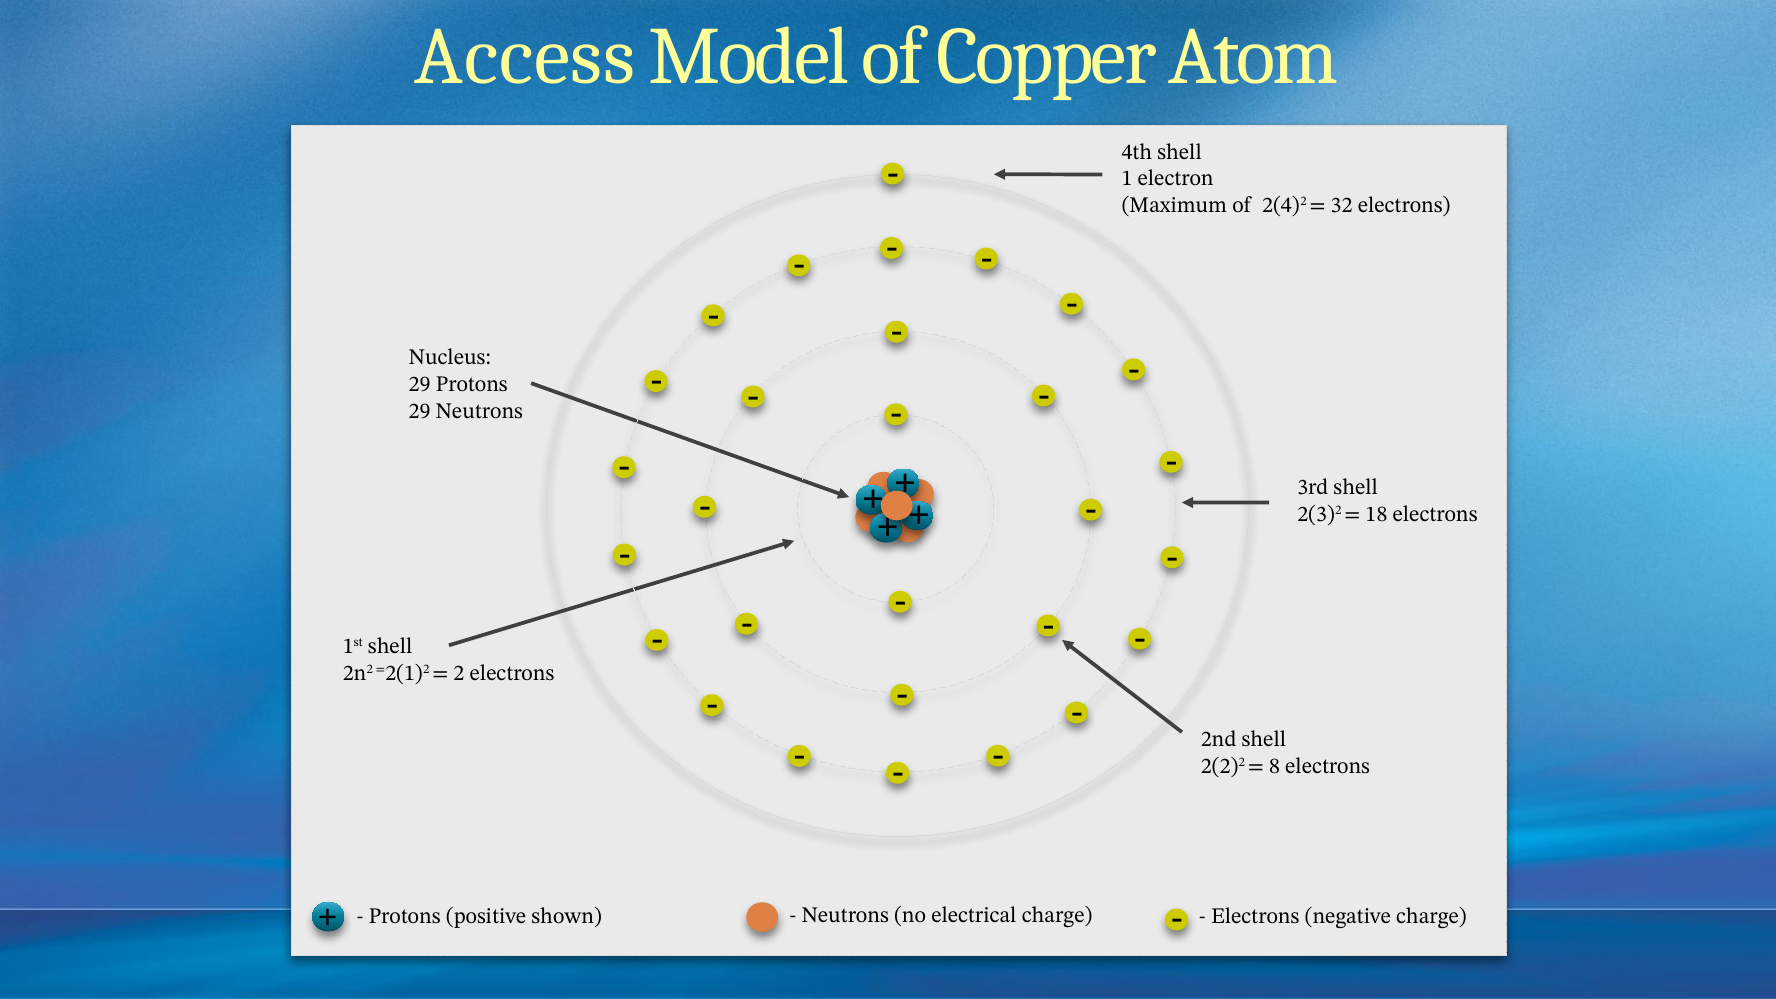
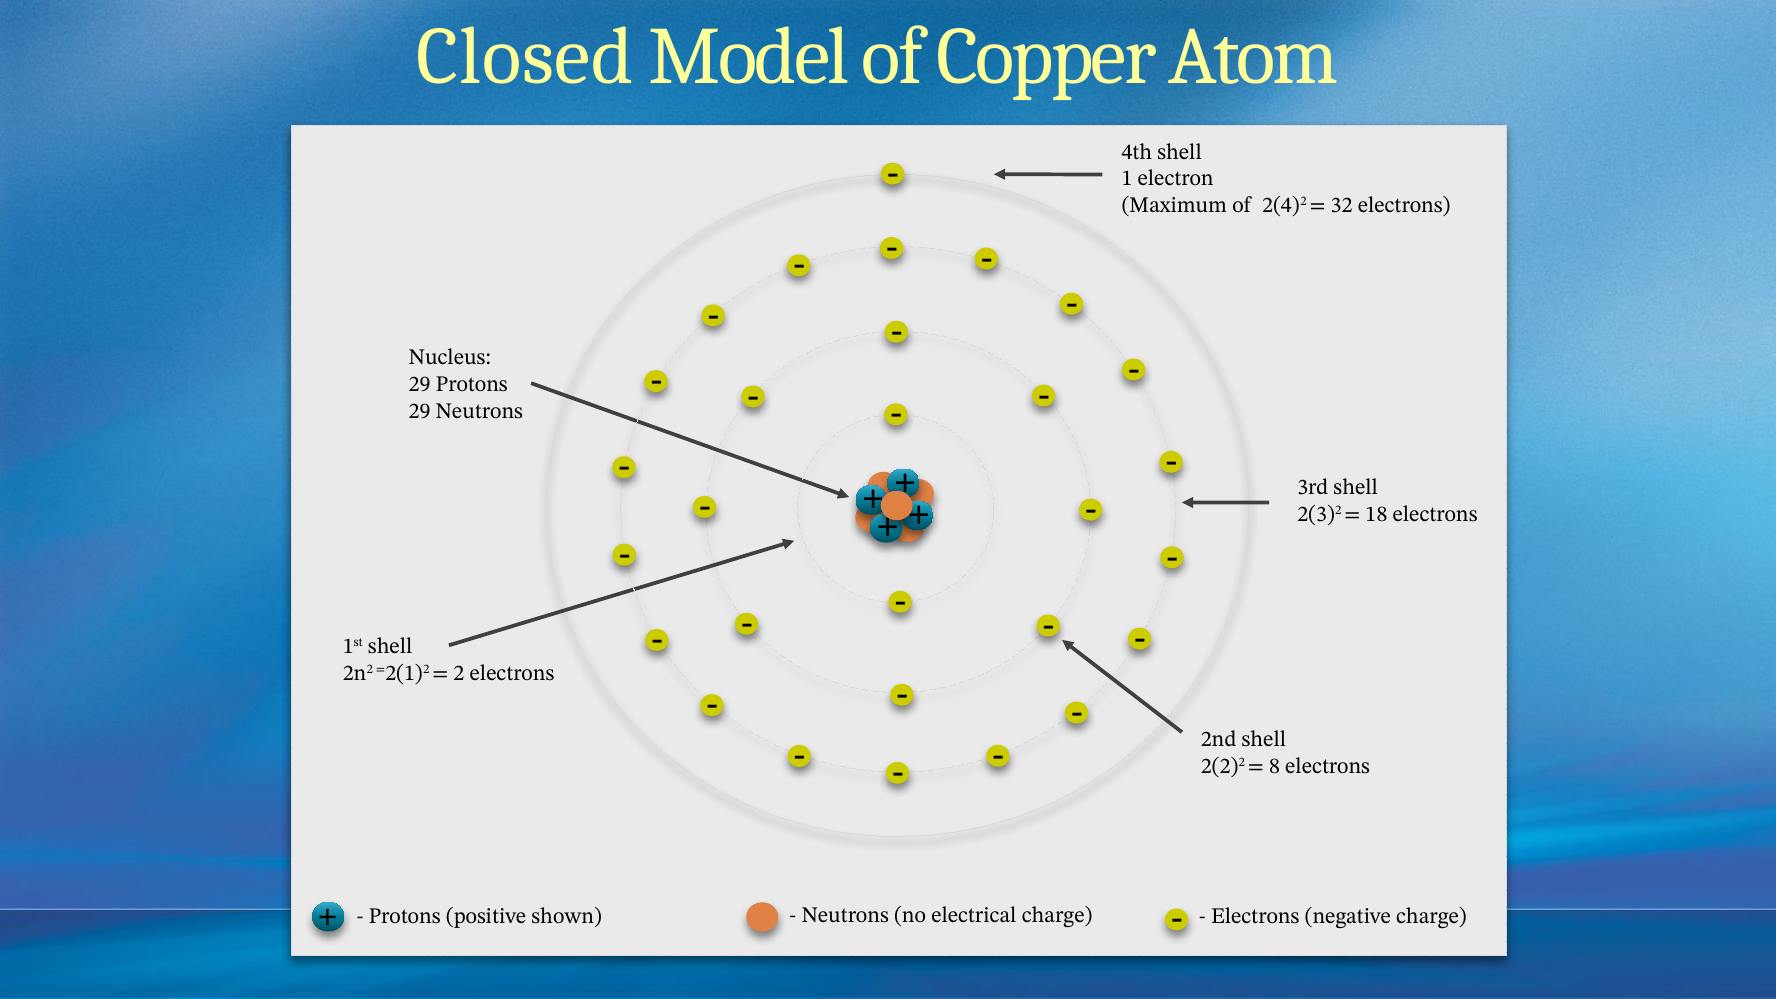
Access: Access -> Closed
